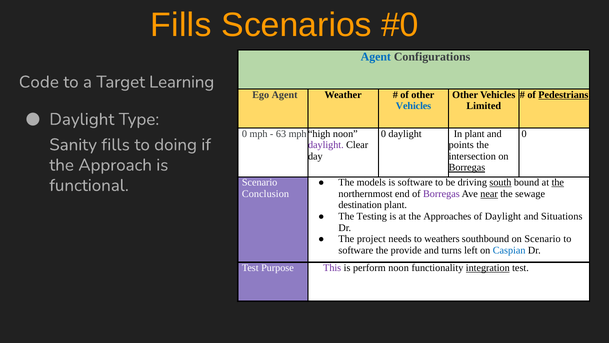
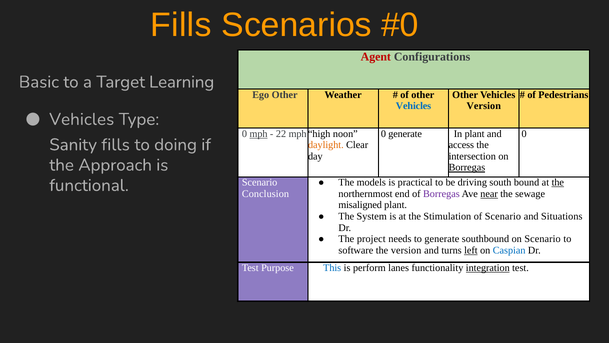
Agent at (376, 57) colour: blue -> red
Code: Code -> Basic
Ego Agent: Agent -> Other
Pedestrians underline: present -> none
Limited at (484, 106): Limited -> Version
Daylight at (82, 119): Daylight -> Vehicles
mph underline: none -> present
63: 63 -> 22
0 daylight: daylight -> generate
daylight at (326, 145) colour: purple -> orange
points: points -> access
is software: software -> practical
south underline: present -> none
destination: destination -> misaligned
Testing: Testing -> System
Approaches: Approaches -> Stimulation
of Daylight: Daylight -> Scenario
to weathers: weathers -> generate
the provide: provide -> version
left underline: none -> present
This colour: purple -> blue
perform noon: noon -> lanes
